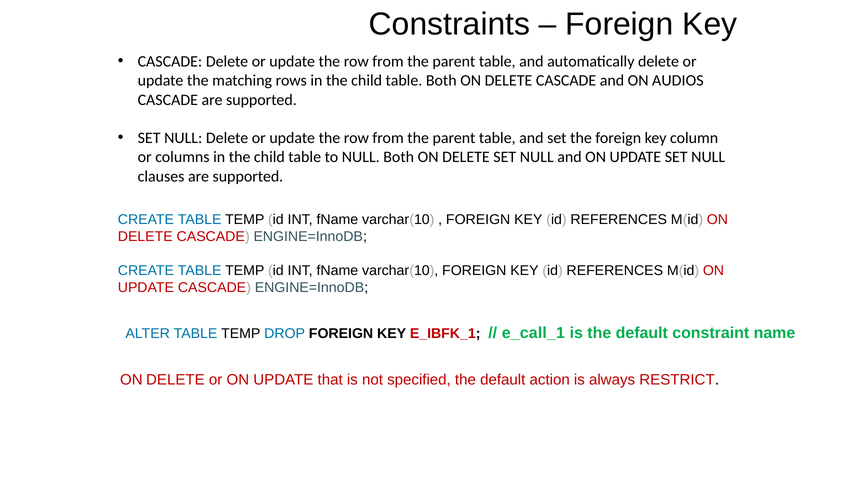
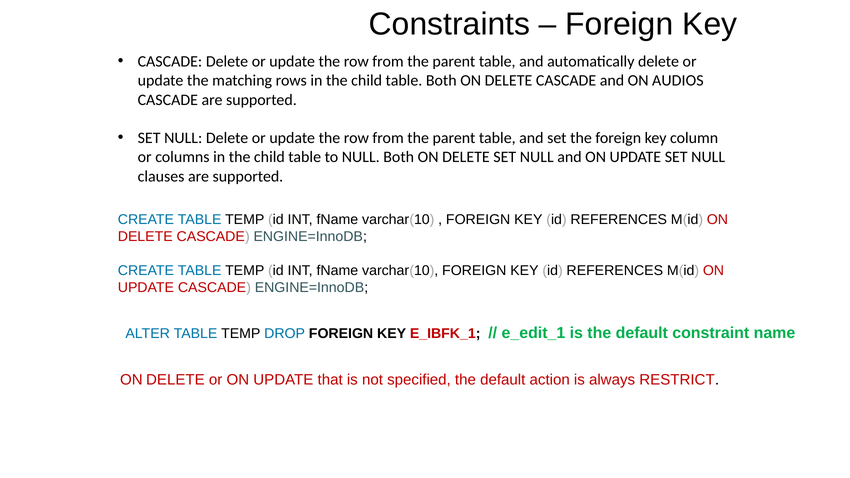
e_call_1: e_call_1 -> e_edit_1
